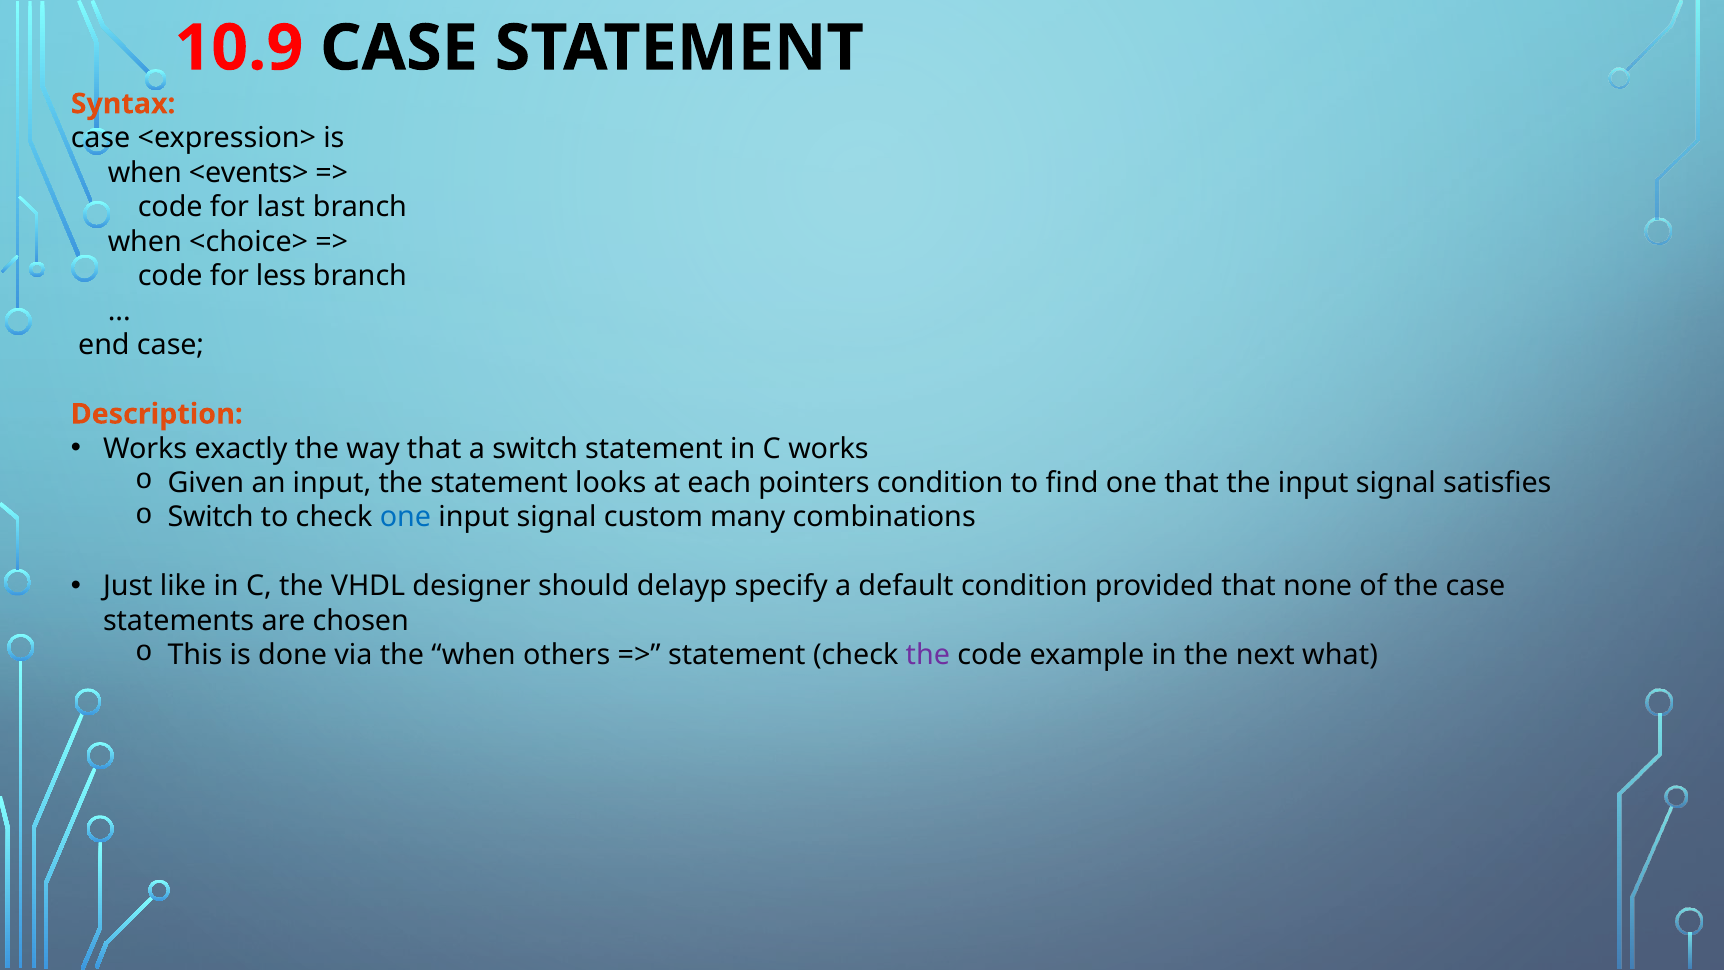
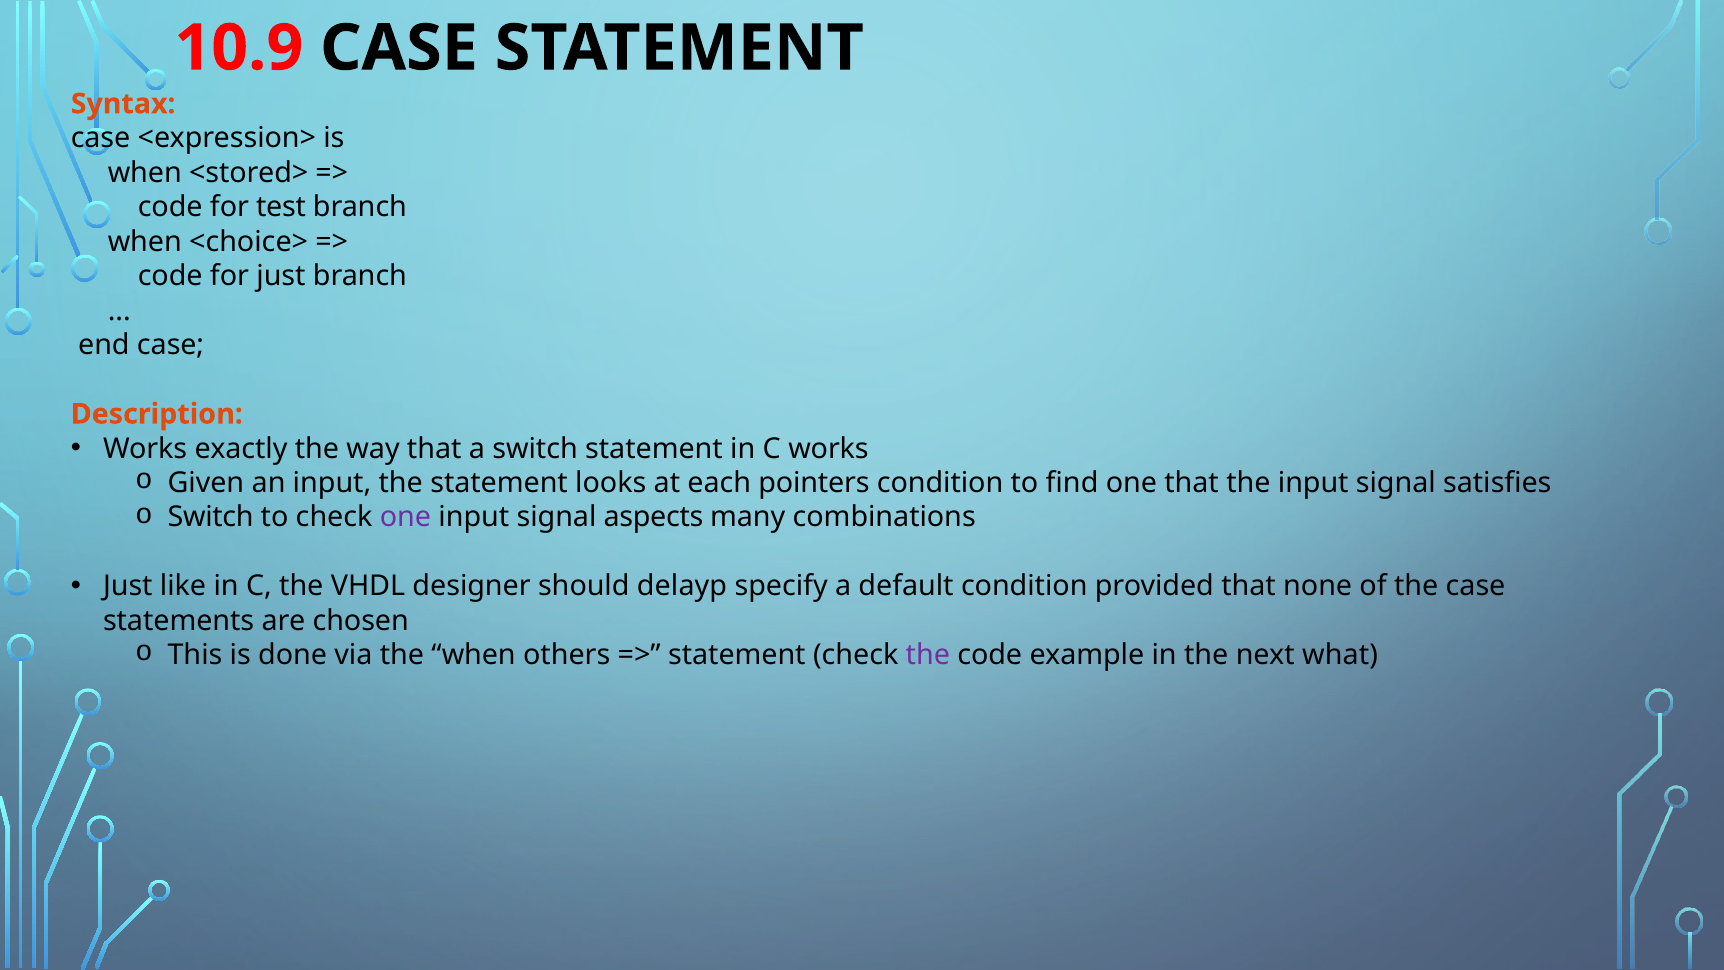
<events>: <events> -> <stored>
last: last -> test
for less: less -> just
one at (405, 517) colour: blue -> purple
custom: custom -> aspects
